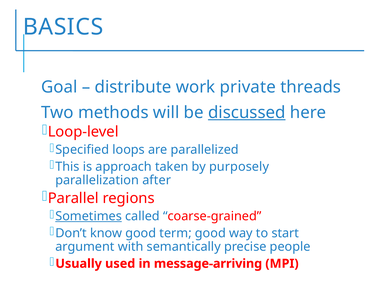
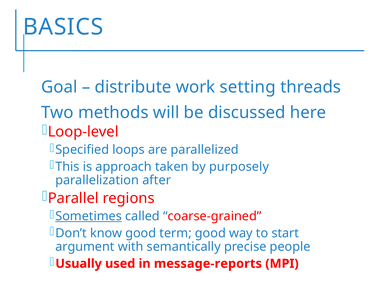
private: private -> setting
discussed underline: present -> none
message-arriving: message-arriving -> message-reports
